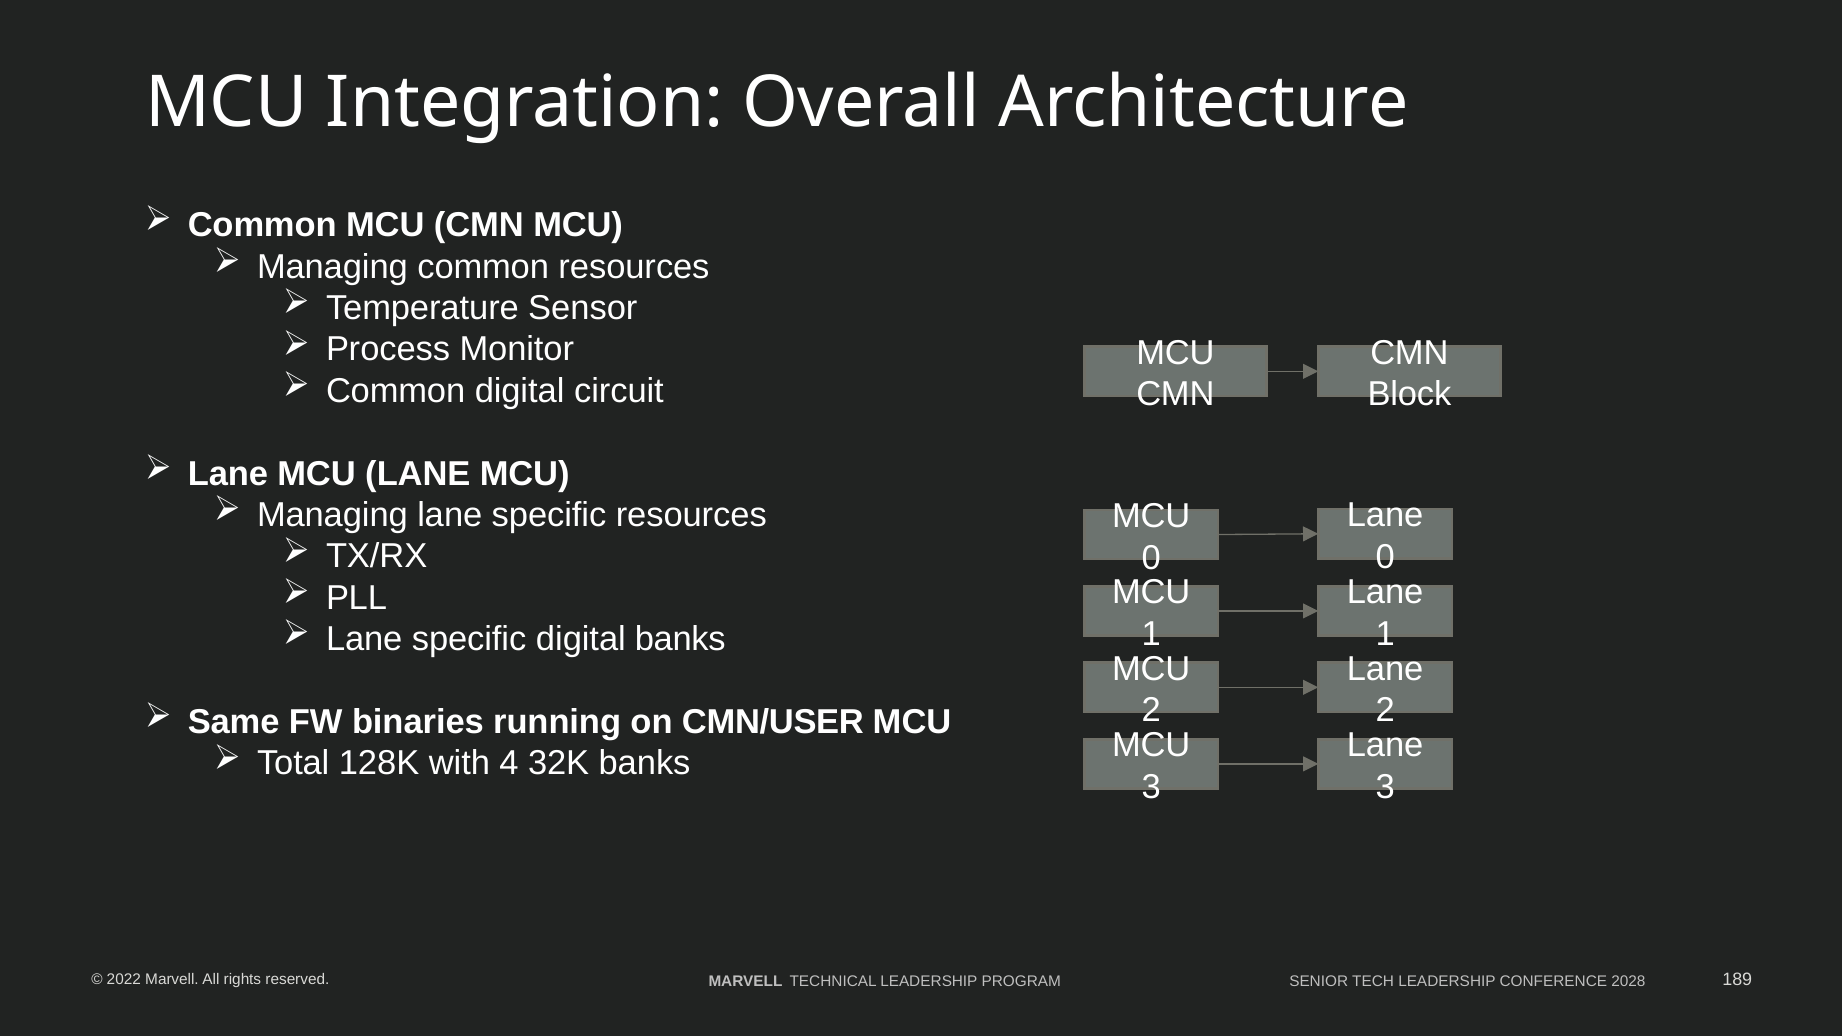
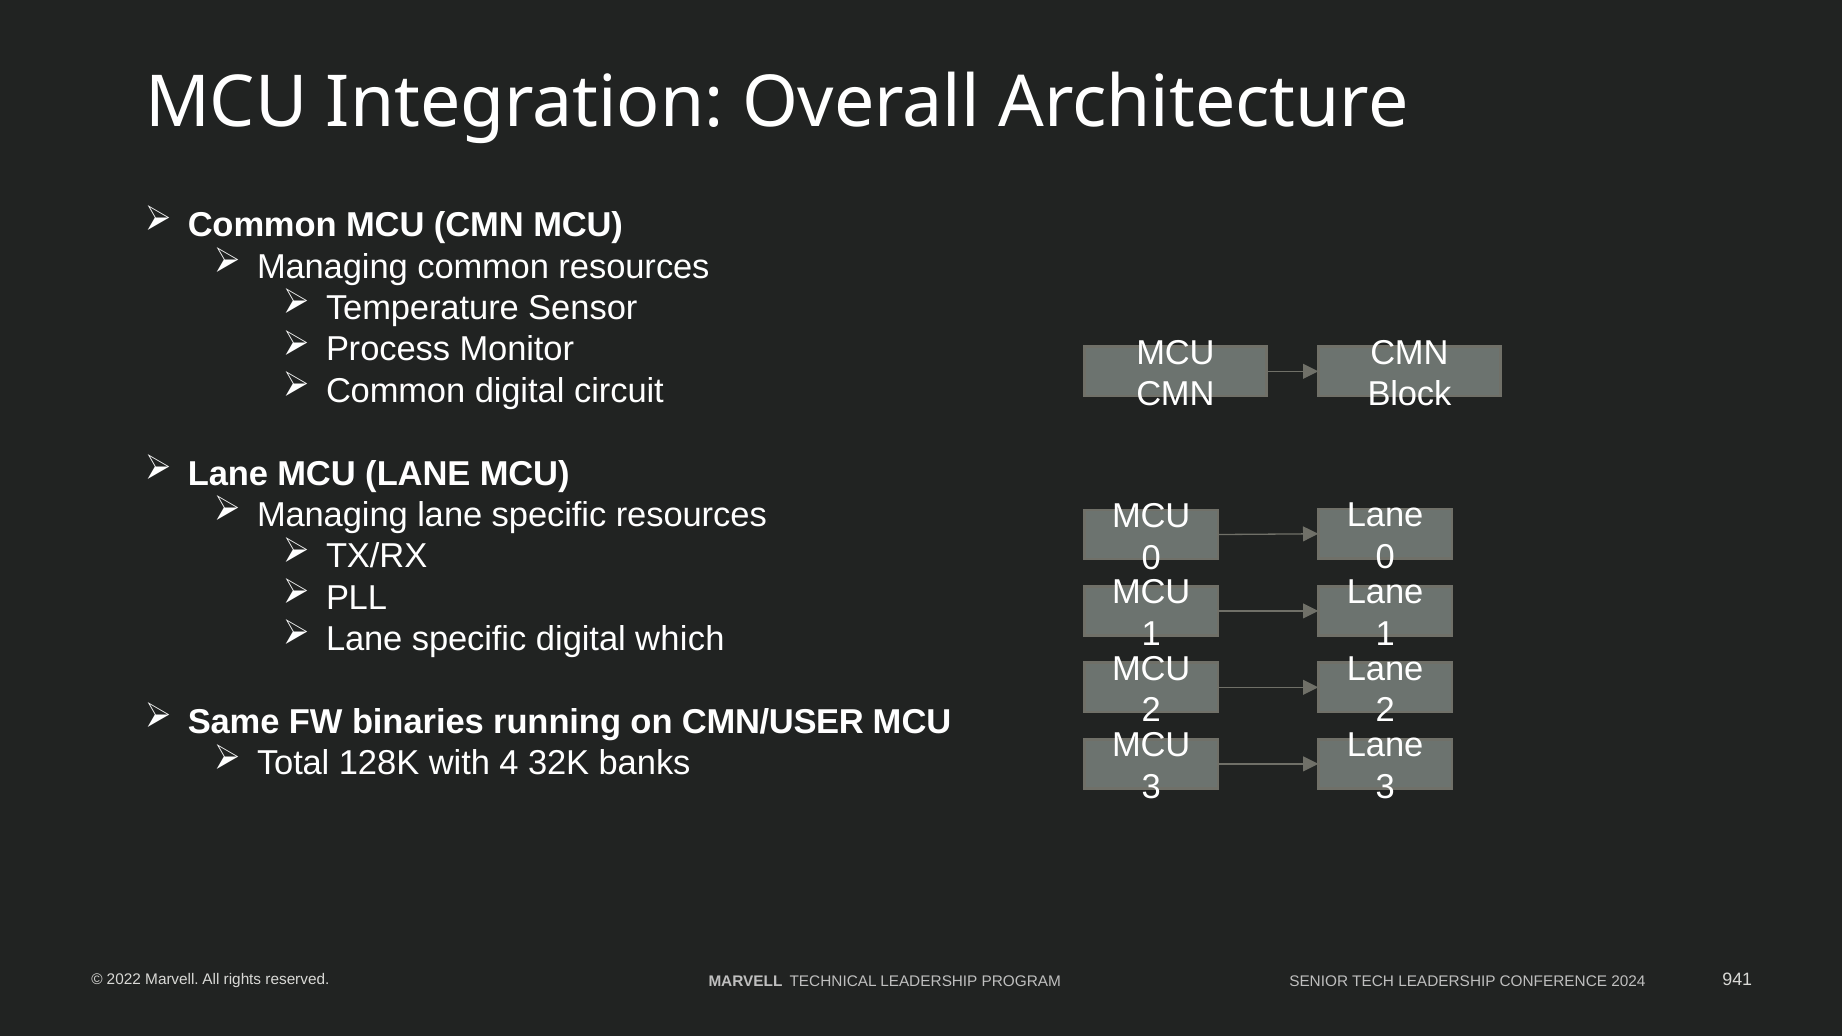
digital banks: banks -> which
189: 189 -> 941
2028: 2028 -> 2024
